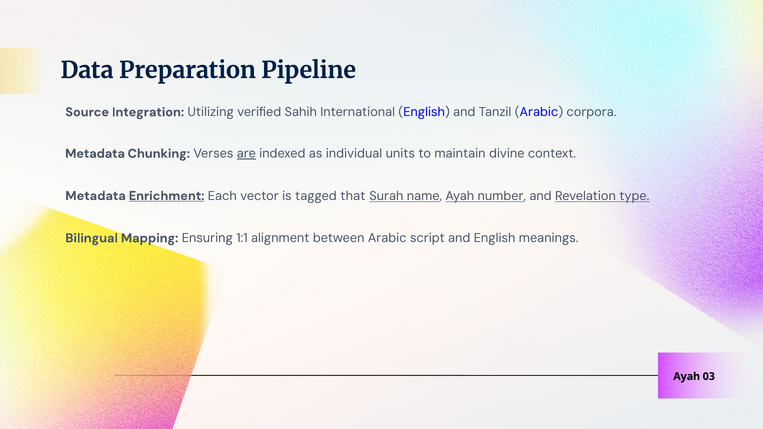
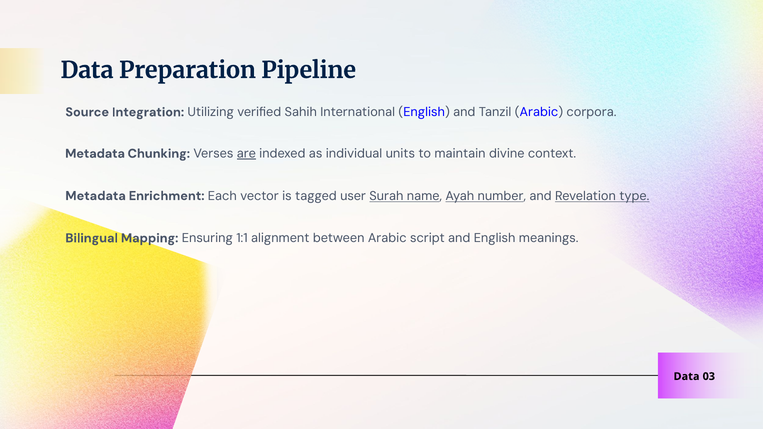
Enrichment underline: present -> none
that: that -> user
Ayah at (687, 377): Ayah -> Data
